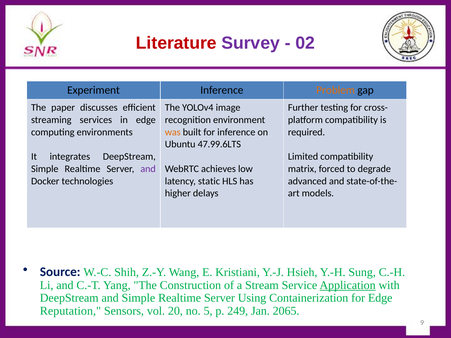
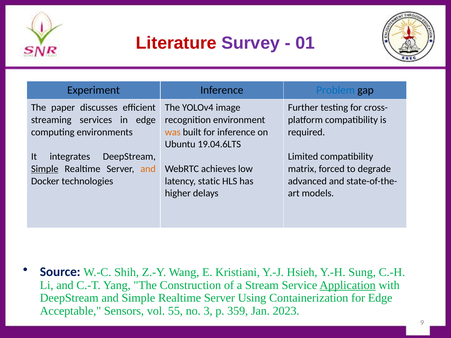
02: 02 -> 01
Problem colour: orange -> blue
47.99.6LTS: 47.99.6LTS -> 19.04.6LTS
Simple at (45, 169) underline: none -> present
and at (148, 169) colour: purple -> orange
Reputation: Reputation -> Acceptable
20: 20 -> 55
5: 5 -> 3
249: 249 -> 359
2065: 2065 -> 2023
